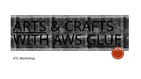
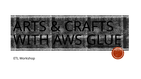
ARTS underline: present -> none
